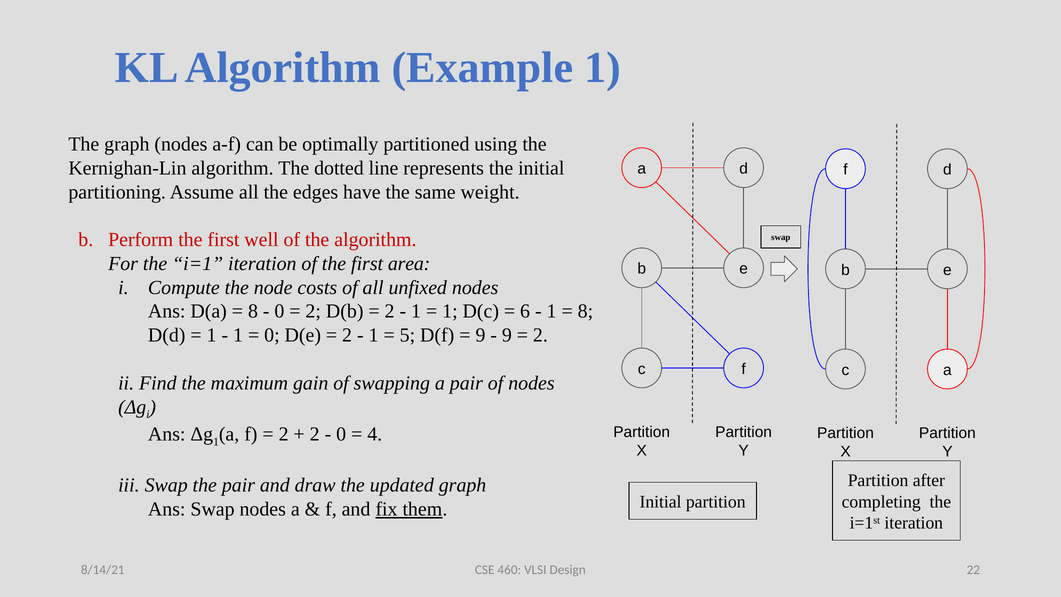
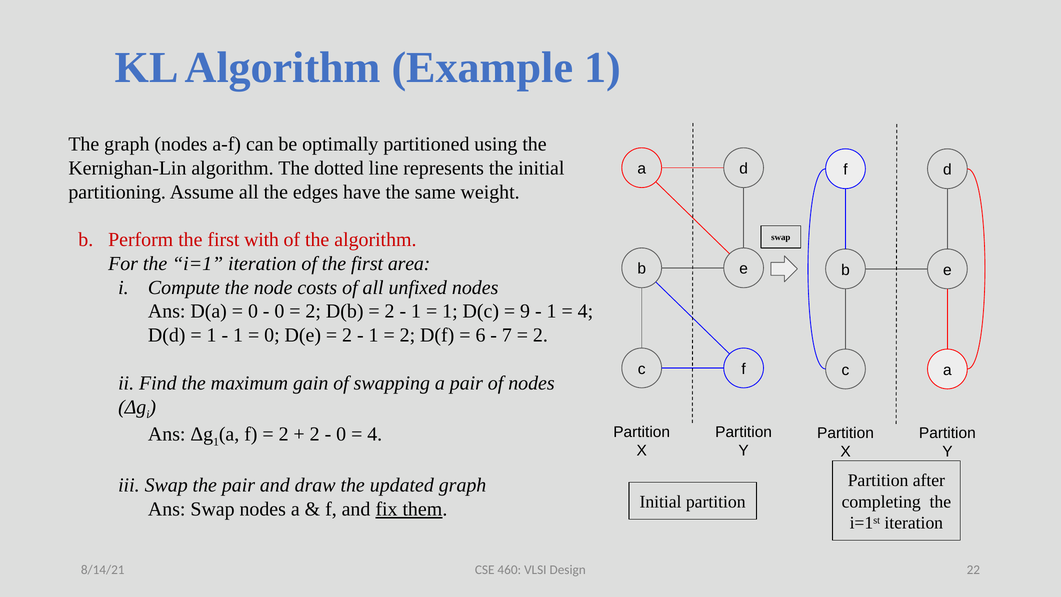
well: well -> with
8 at (253, 311): 8 -> 0
6: 6 -> 9
8 at (585, 311): 8 -> 4
5 at (407, 335): 5 -> 2
9 at (480, 335): 9 -> 6
9 at (507, 335): 9 -> 7
